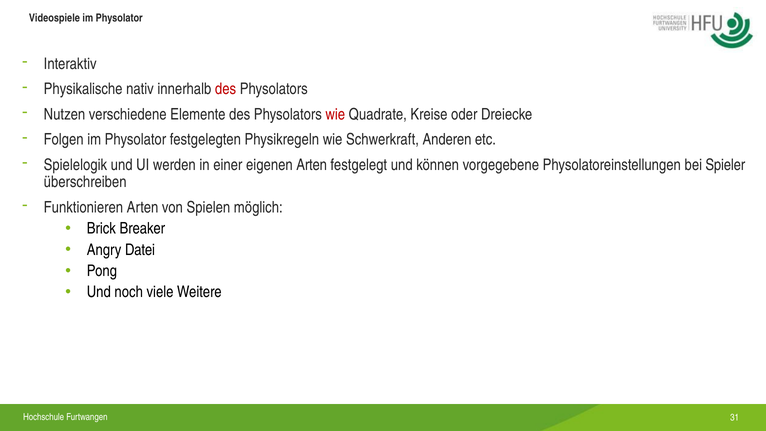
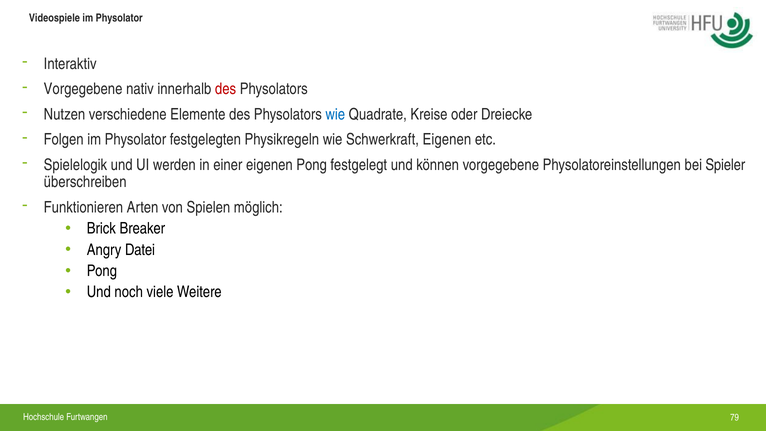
Physikalische at (83, 89): Physikalische -> Vorgegebene
wie at (335, 114) colour: red -> blue
Schwerkraft Anderen: Anderen -> Eigenen
eigenen Arten: Arten -> Pong
31: 31 -> 79
